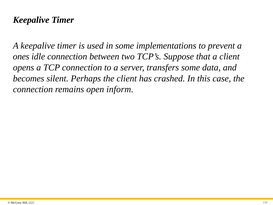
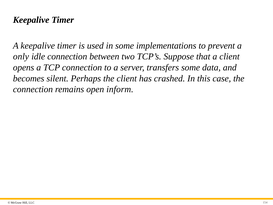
ones: ones -> only
